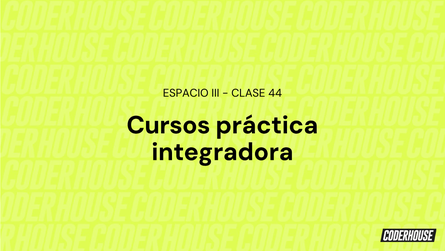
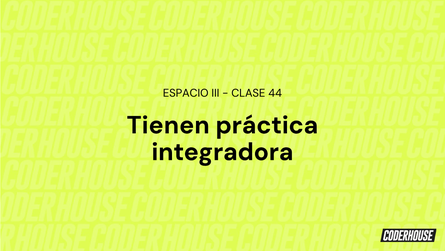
Cursos: Cursos -> Tienen
